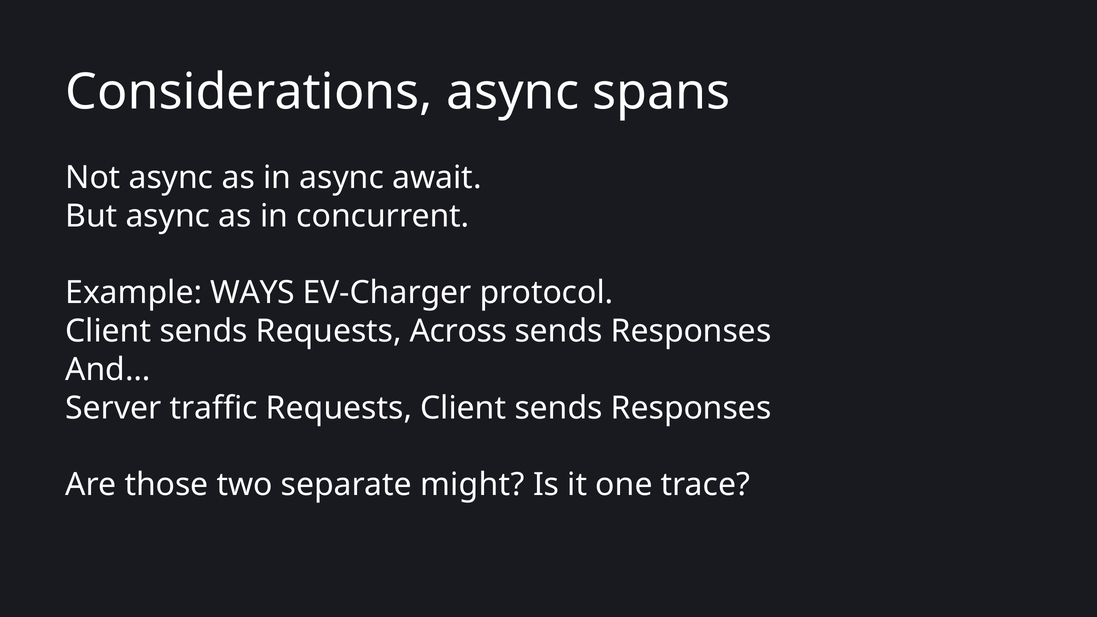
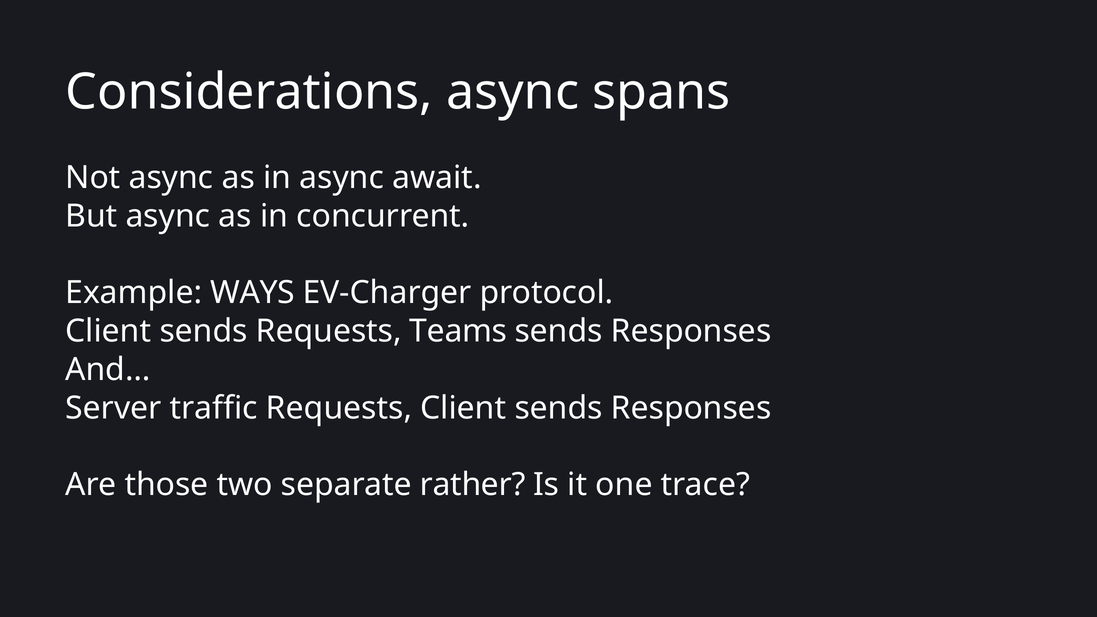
Across: Across -> Teams
might: might -> rather
